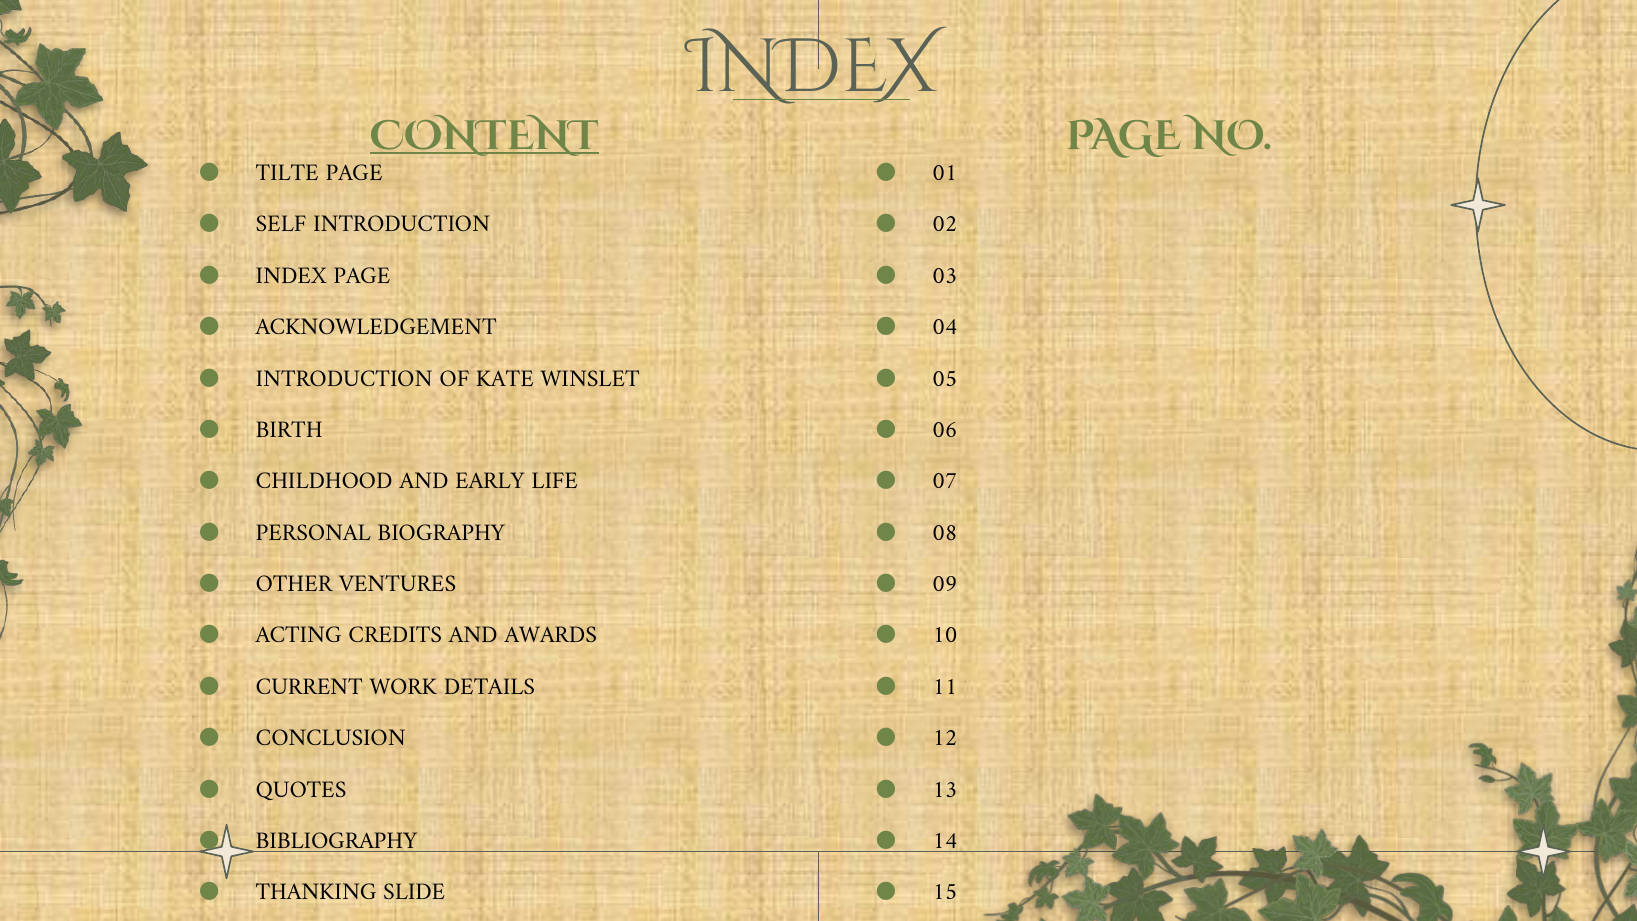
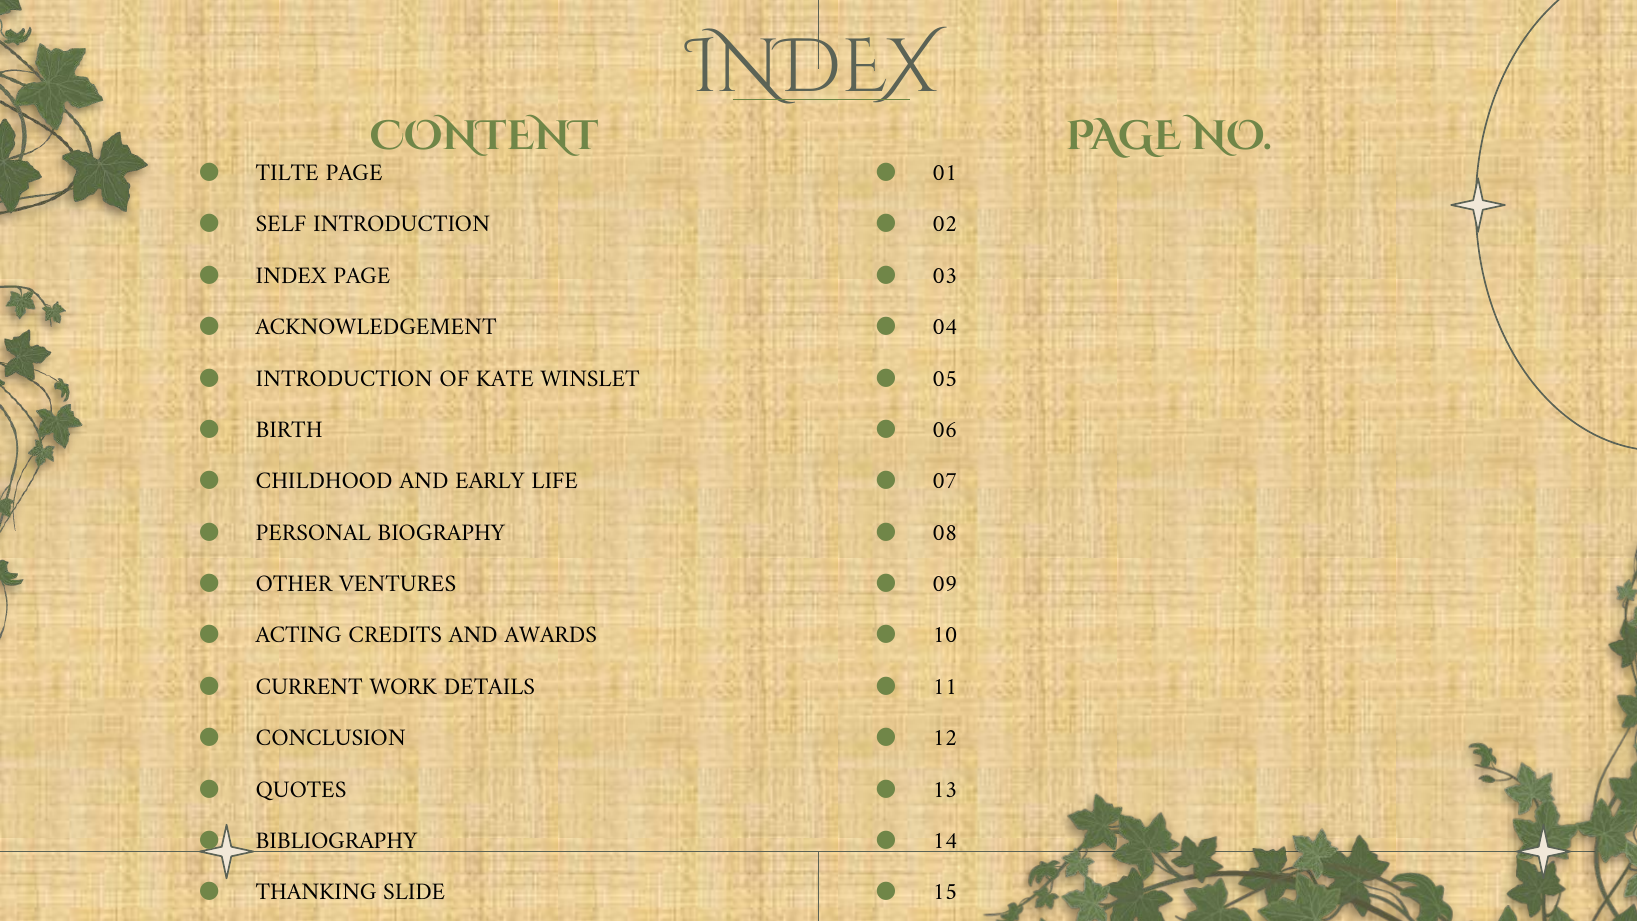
CONTENT underline: present -> none
